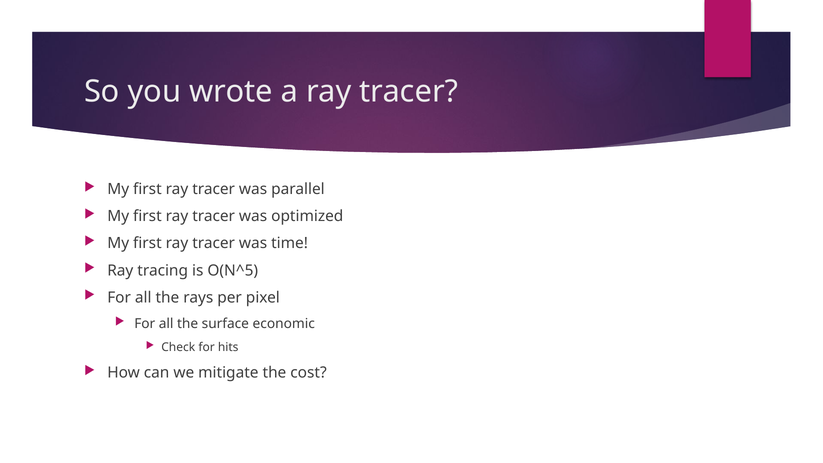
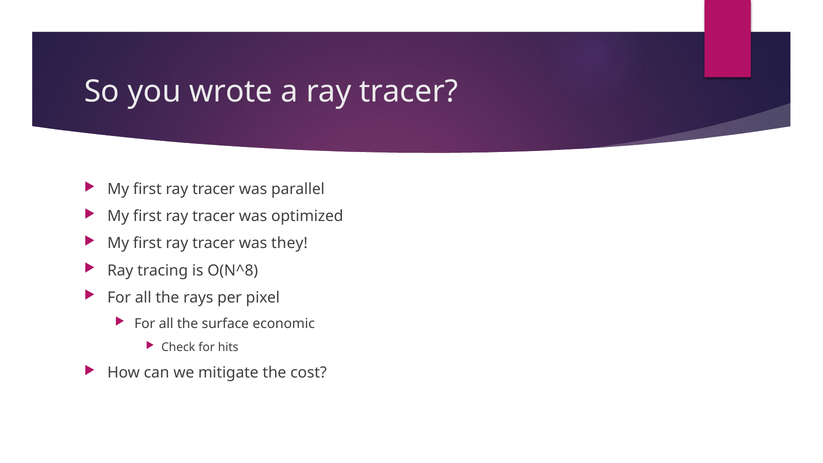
time: time -> they
O(N^5: O(N^5 -> O(N^8
